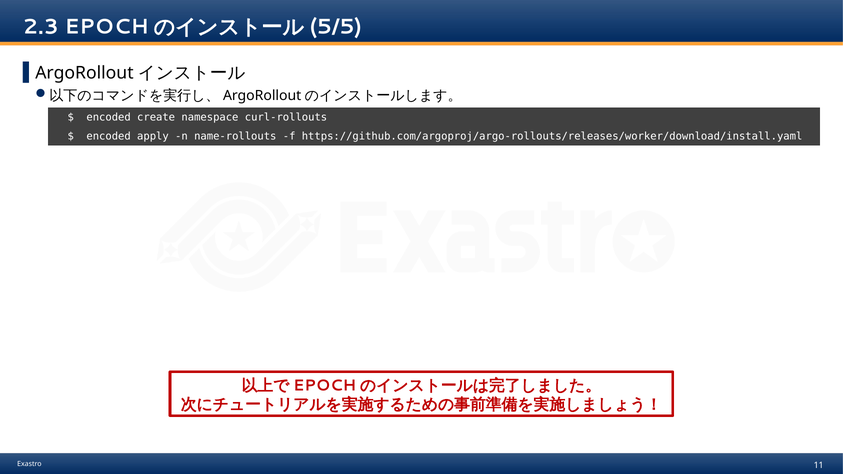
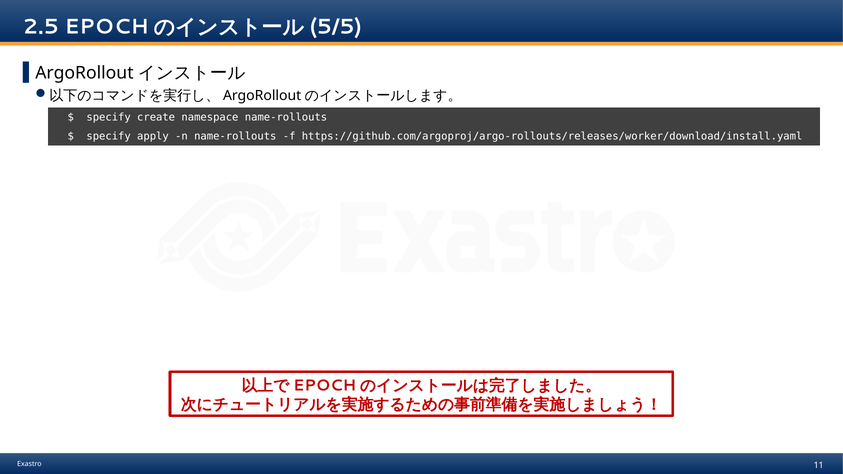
2.3: 2.3 -> 2.5
encoded at (109, 117): encoded -> specify
namespace curl-rollouts: curl-rollouts -> name-rollouts
encoded at (109, 136): encoded -> specify
